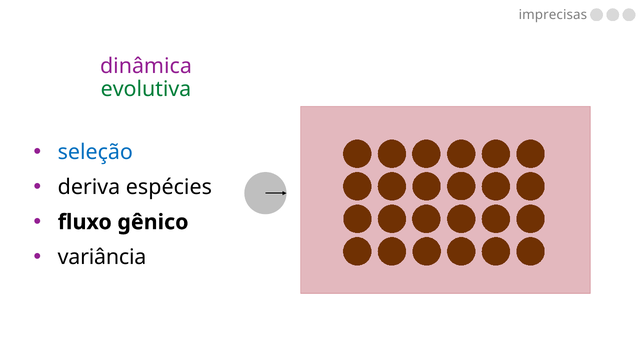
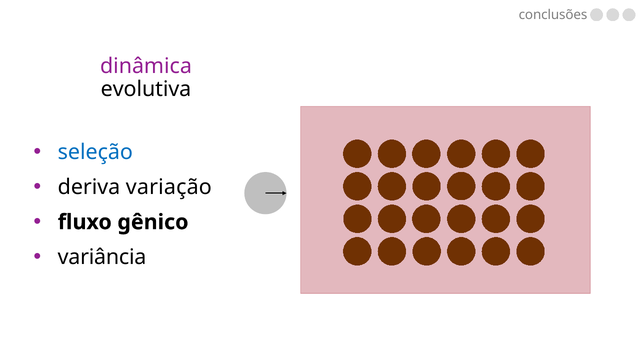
imprecisas: imprecisas -> conclusões
evolutiva colour: green -> black
espécies: espécies -> variação
